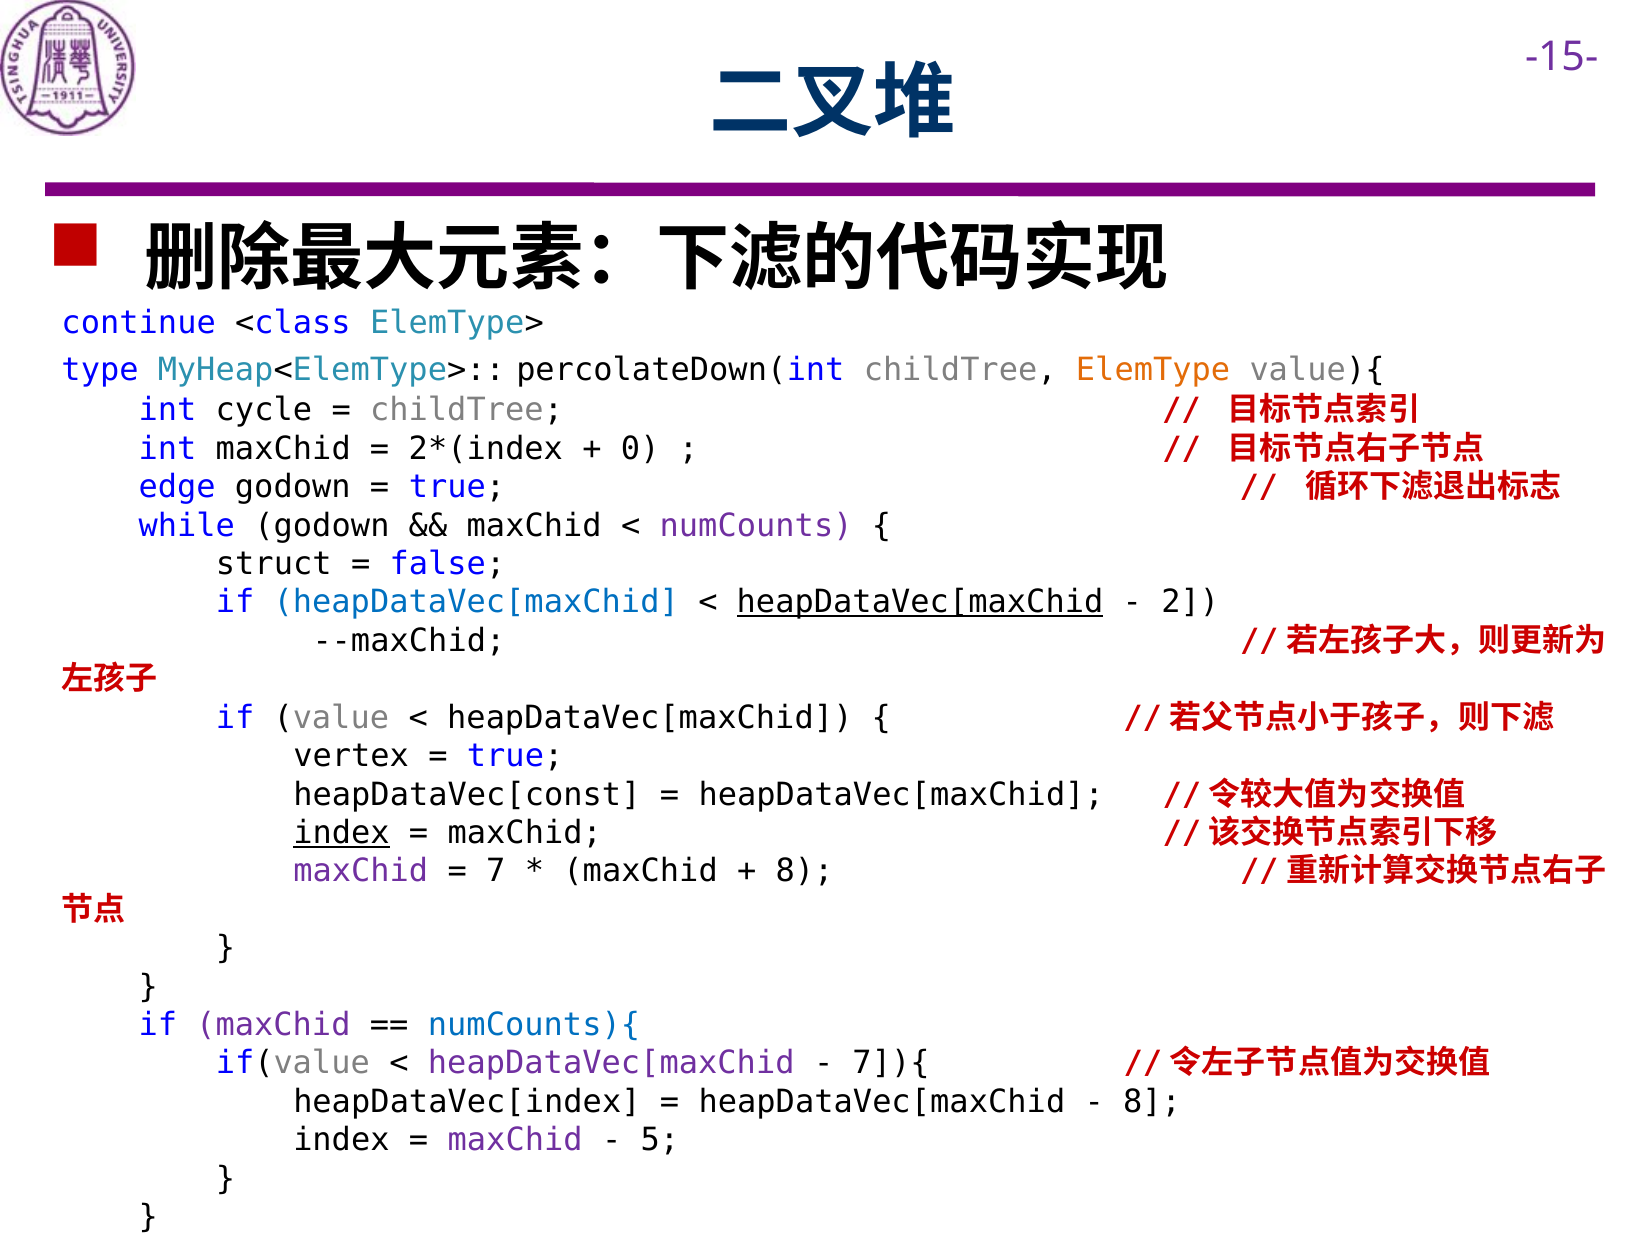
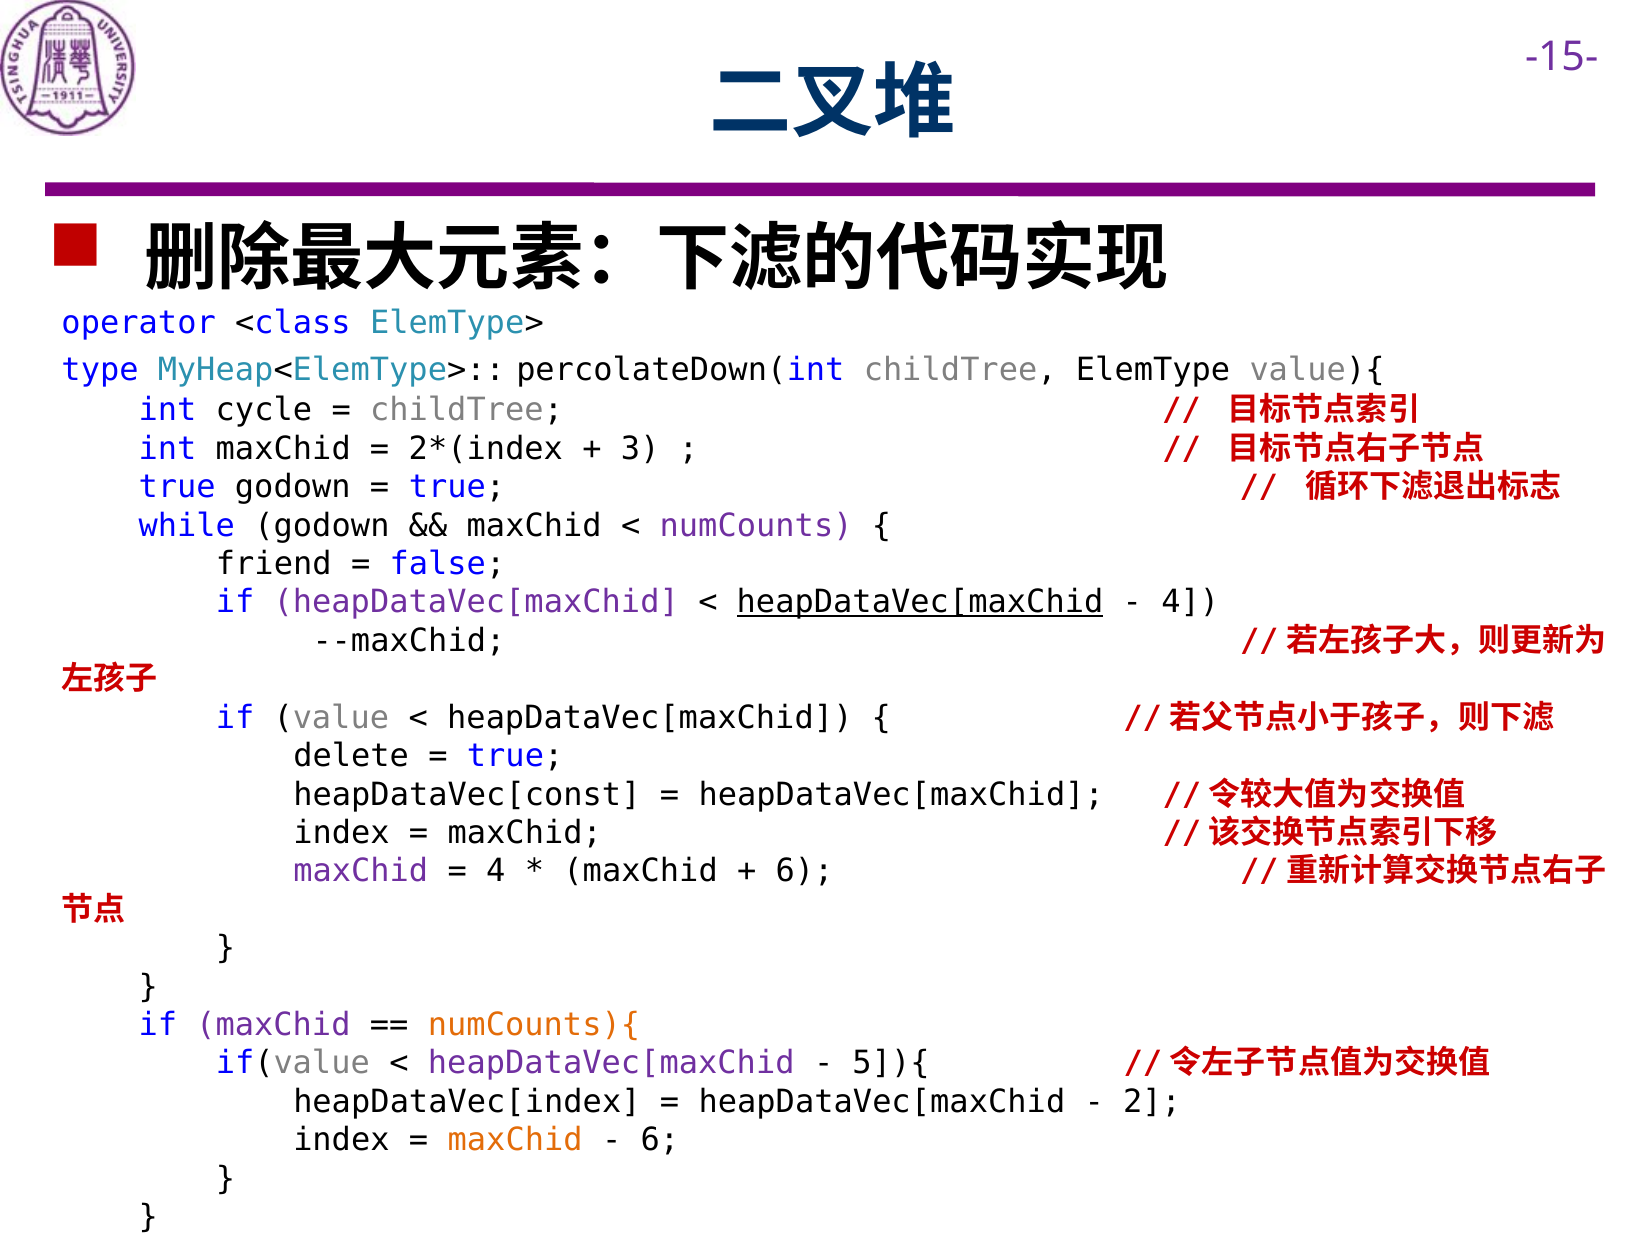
continue: continue -> operator
ElemType colour: orange -> black
0: 0 -> 3
edge at (177, 487): edge -> true
struct: struct -> friend
heapDataVec[maxChid at (476, 603) colour: blue -> purple
2 at (1190, 603): 2 -> 4
vertex: vertex -> delete
index at (341, 833) underline: present -> none
7 at (496, 872): 7 -> 4
8 at (805, 872): 8 -> 6
numCounts){ colour: blue -> orange
7]){: 7]){ -> 5]){
8 at (1152, 1102): 8 -> 2
maxChid at (515, 1141) colour: purple -> orange
5 at (660, 1141): 5 -> 6
